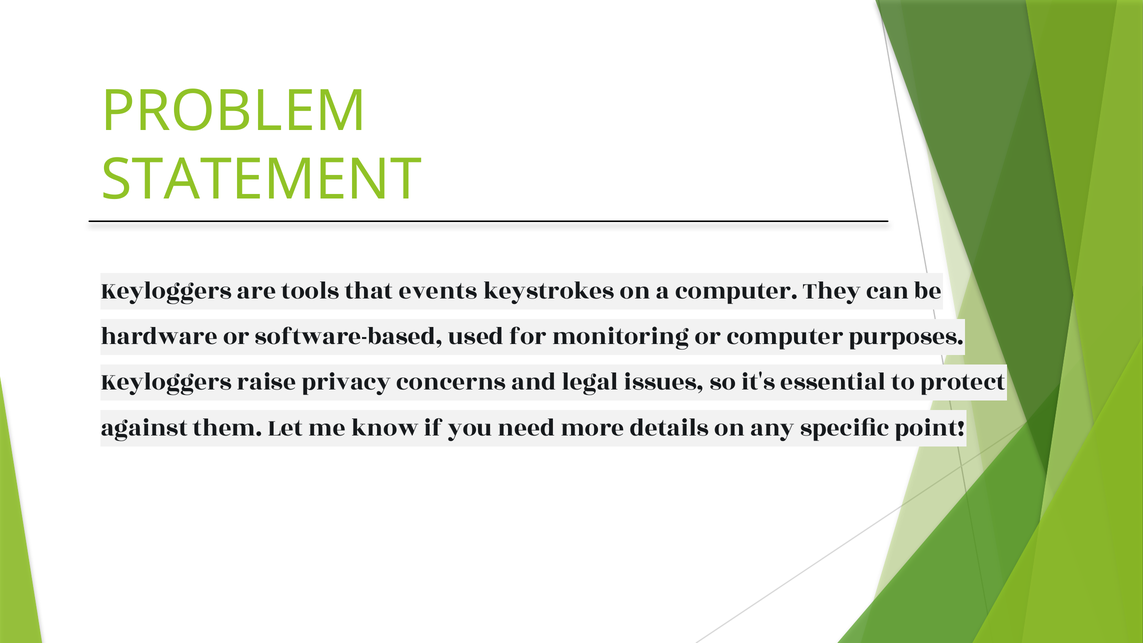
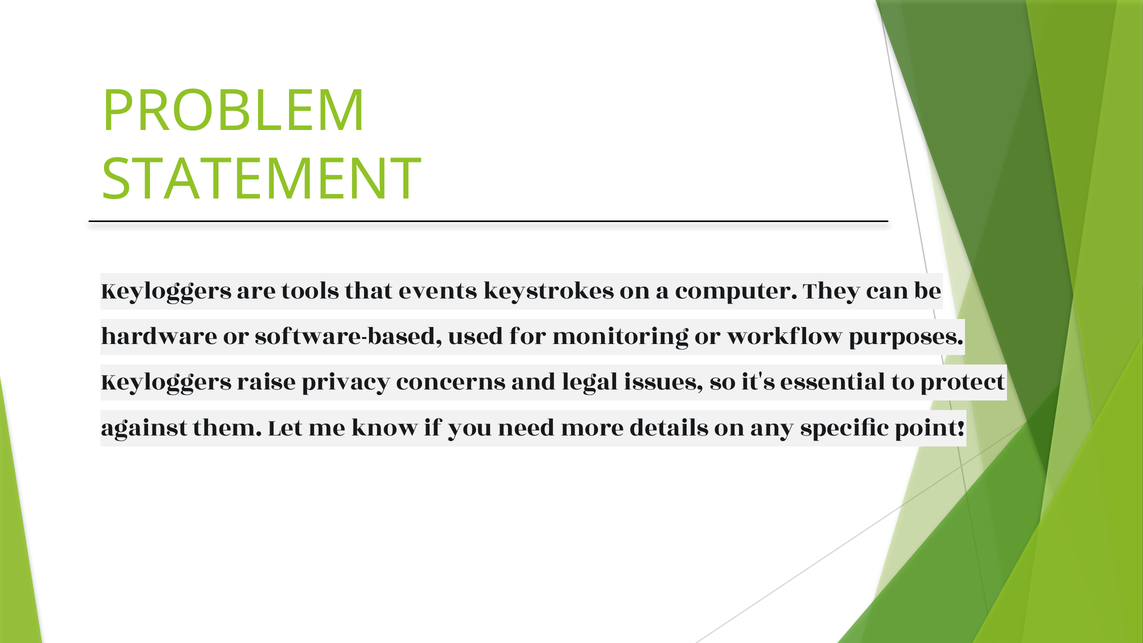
or computer: computer -> workflow
